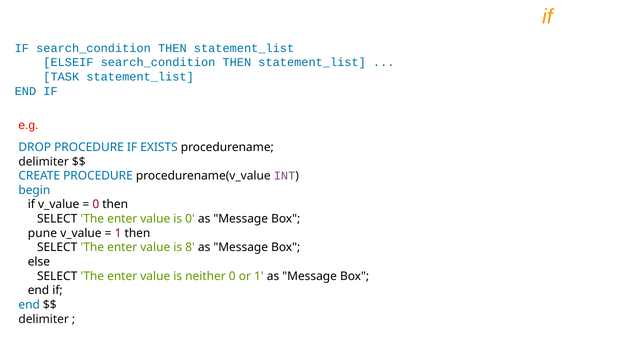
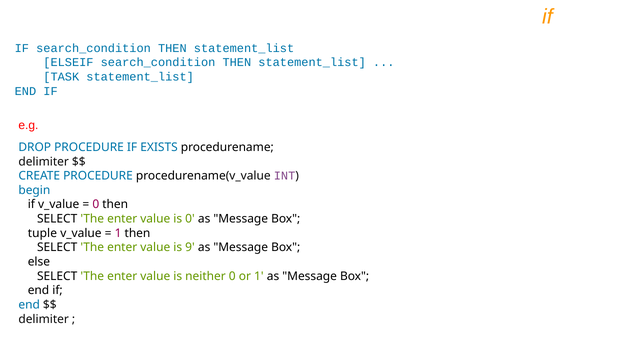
pune: pune -> tuple
8: 8 -> 9
